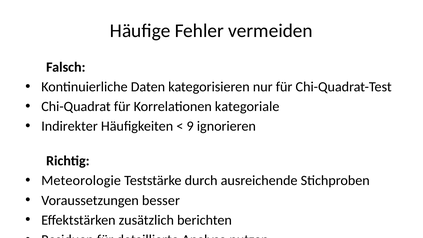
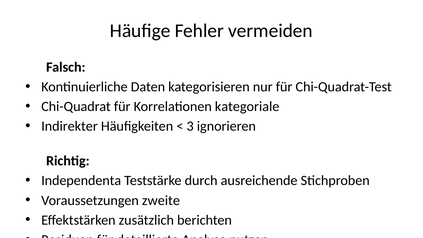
9: 9 -> 3
Meteorologie: Meteorologie -> Independenta
besser: besser -> zweite
